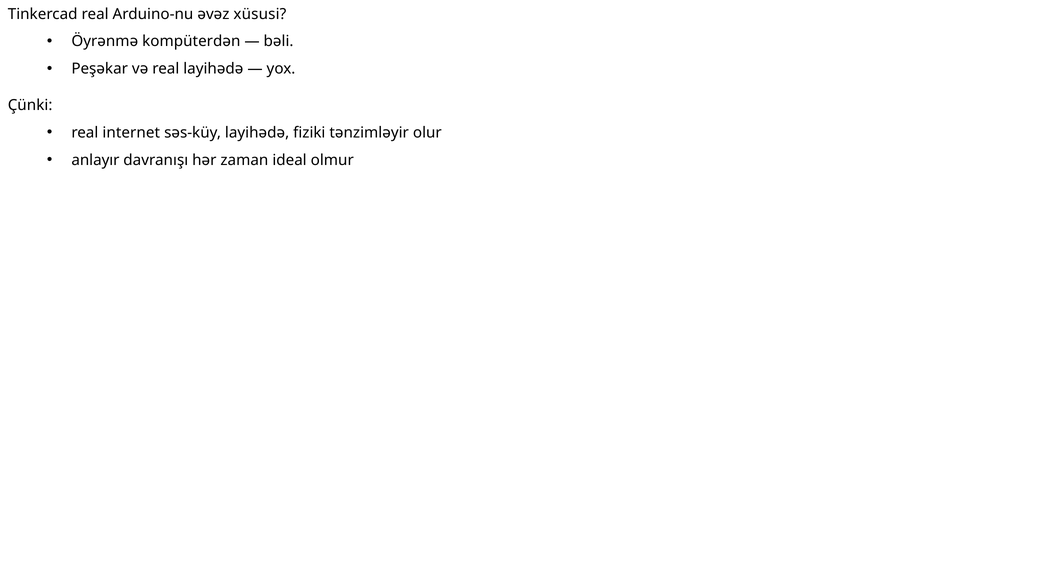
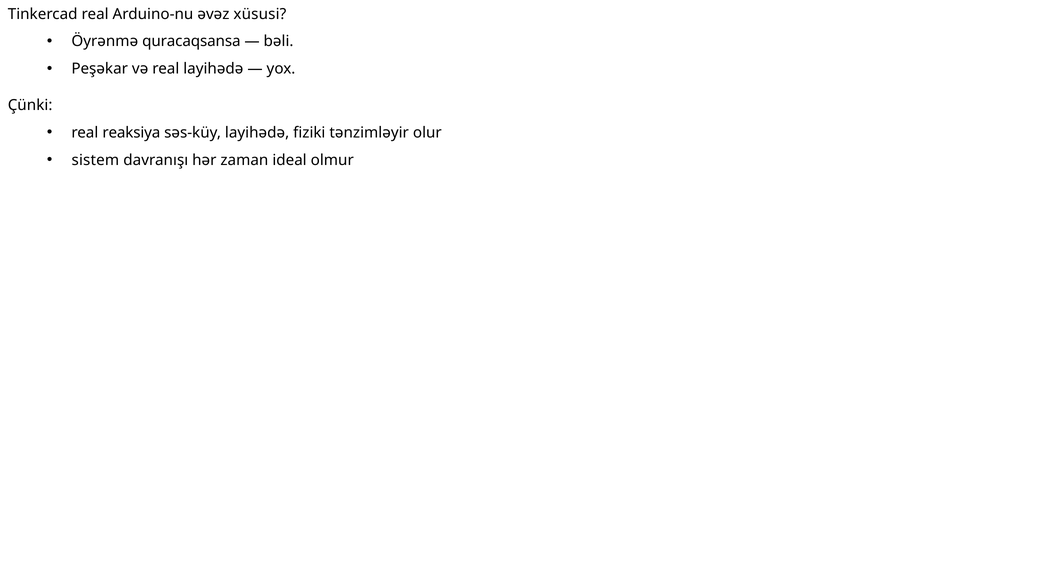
kompüterdən: kompüterdən -> quracaqsansa
internet: internet -> reaksiya
anlayır: anlayır -> sistem
